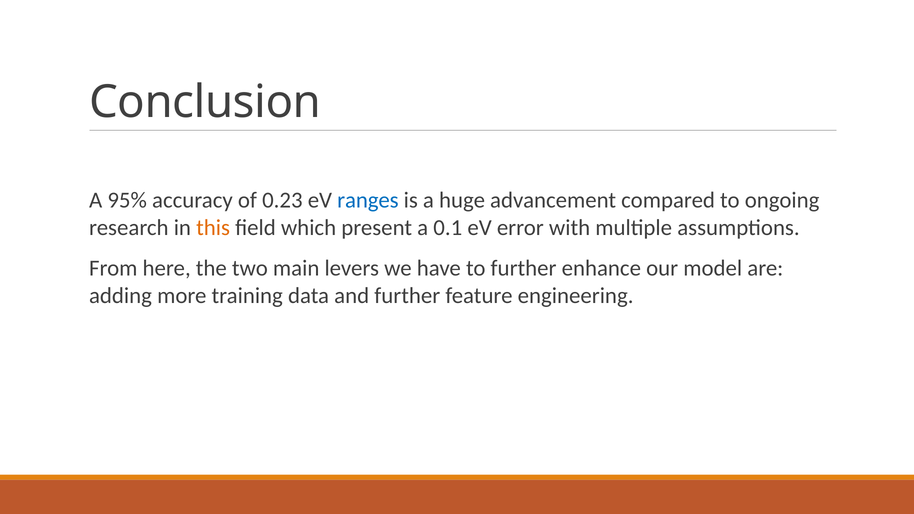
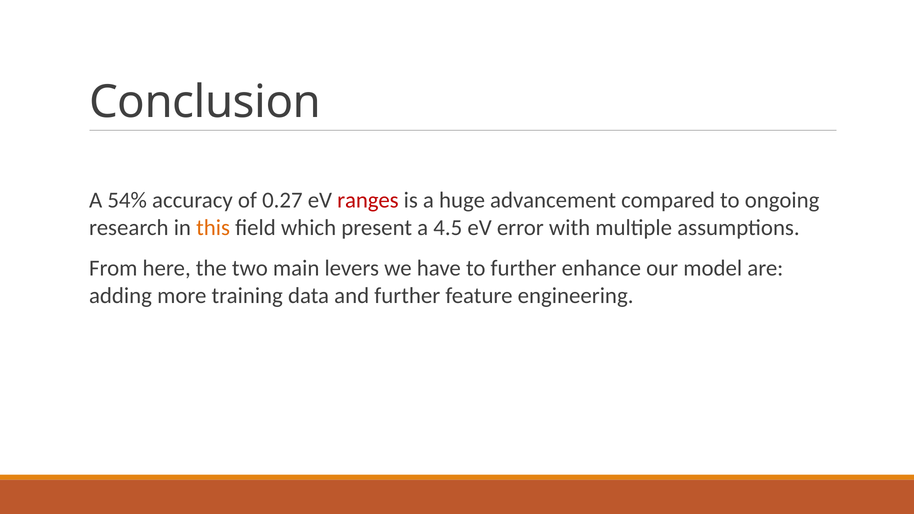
95%: 95% -> 54%
0.23: 0.23 -> 0.27
ranges colour: blue -> red
0.1: 0.1 -> 4.5
